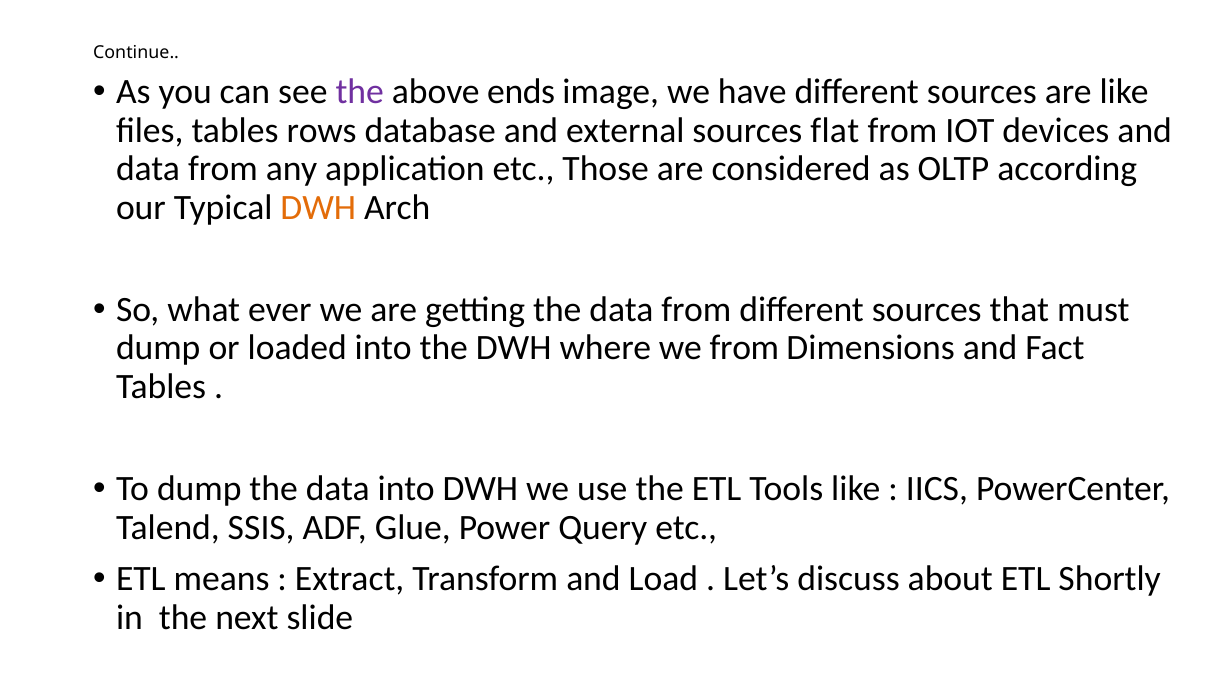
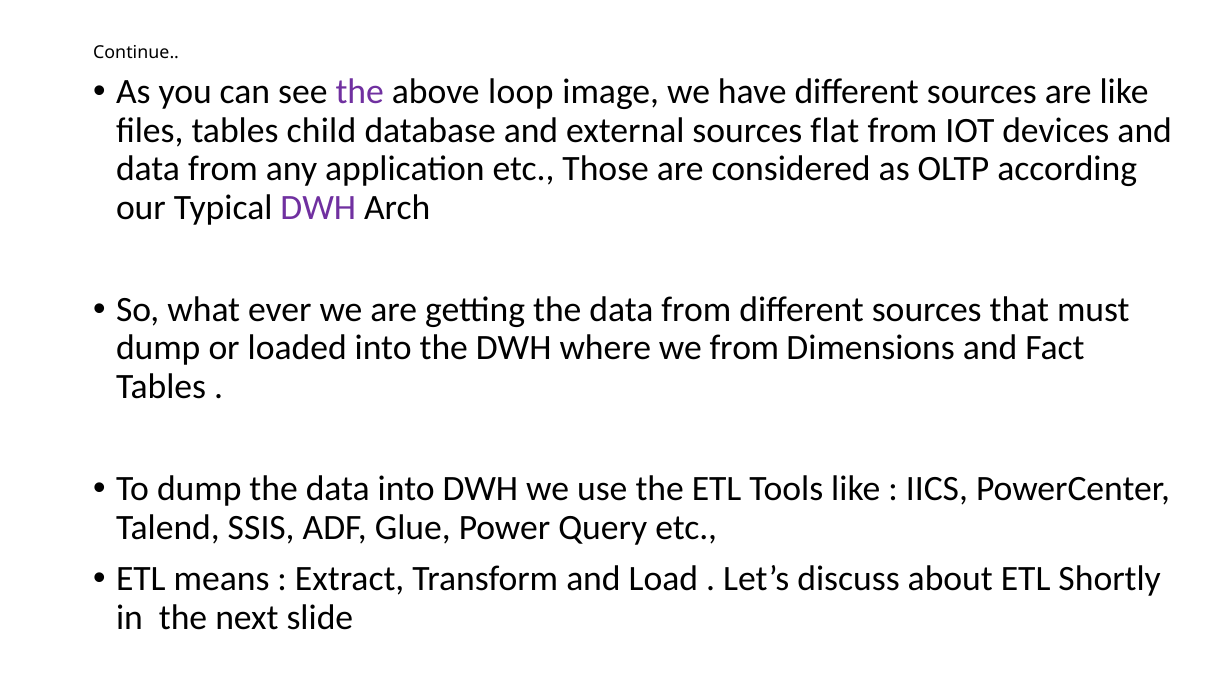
ends: ends -> loop
rows: rows -> child
DWH at (318, 207) colour: orange -> purple
